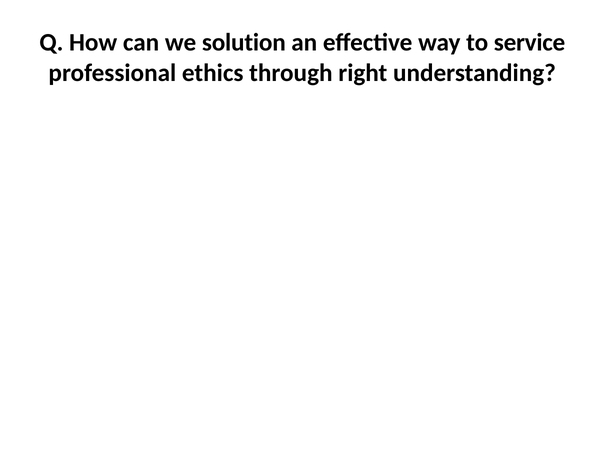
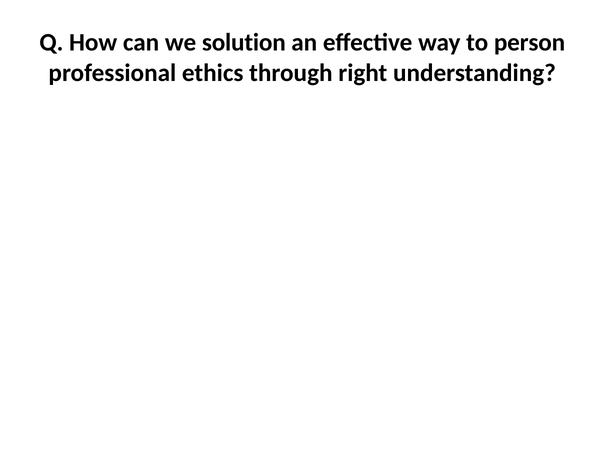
service: service -> person
